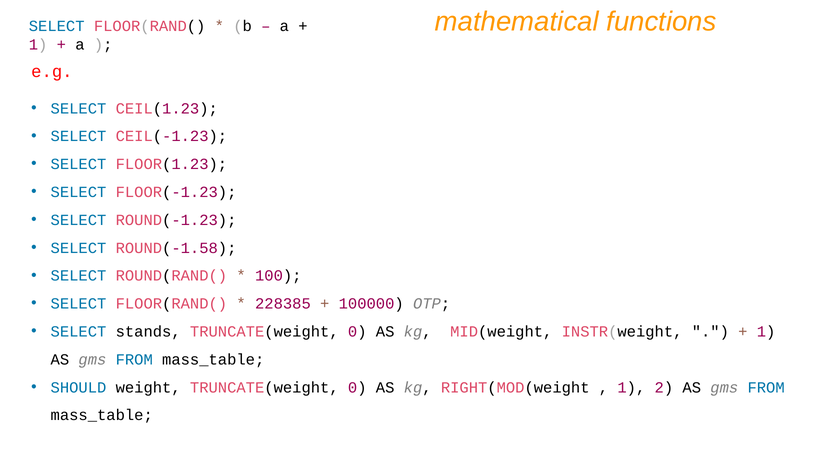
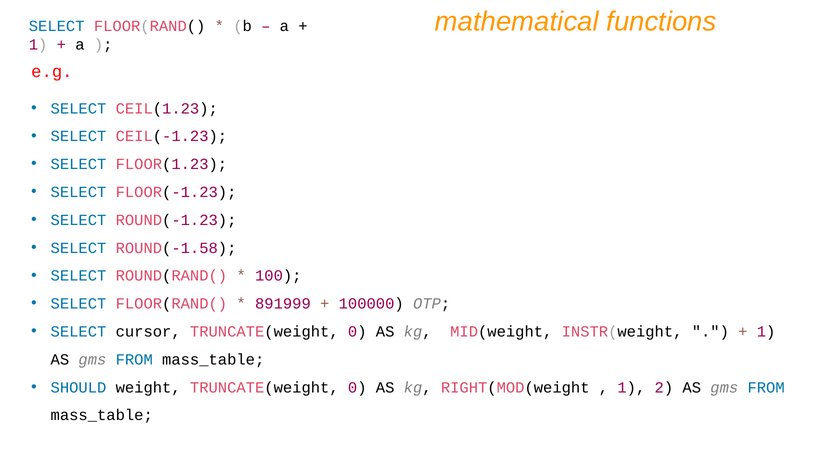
228385: 228385 -> 891999
stands: stands -> cursor
